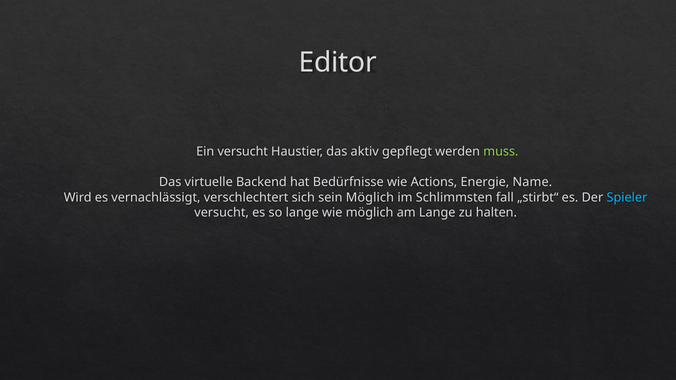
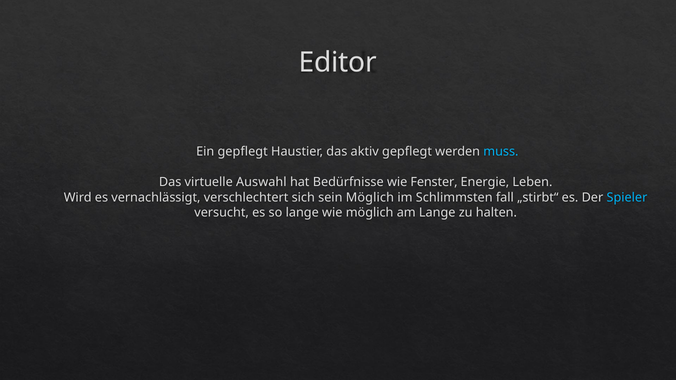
Ein versucht: versucht -> gepflegt
muss colour: light green -> light blue
Backend: Backend -> Auswahl
Actions: Actions -> Fenster
Name: Name -> Leben
